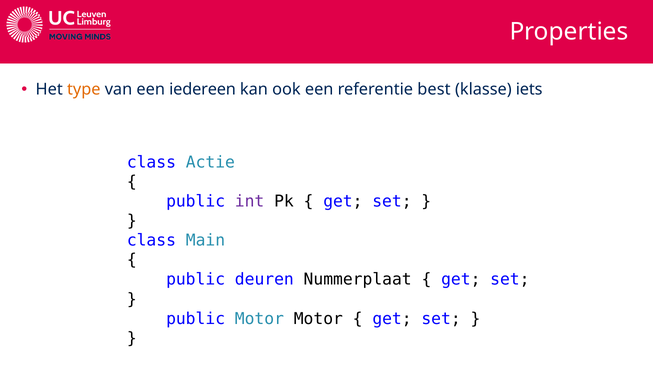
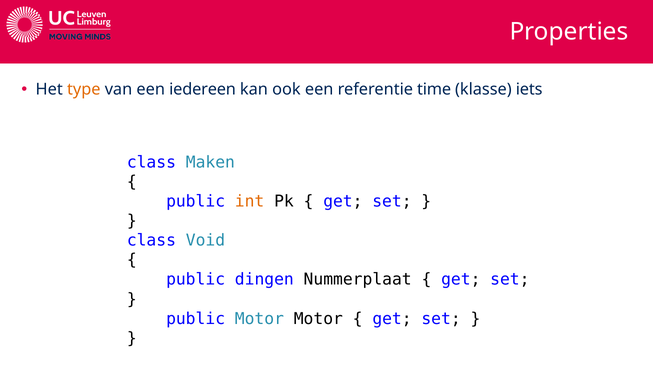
best: best -> time
Actie: Actie -> Maken
int colour: purple -> orange
Main: Main -> Void
deuren: deuren -> dingen
